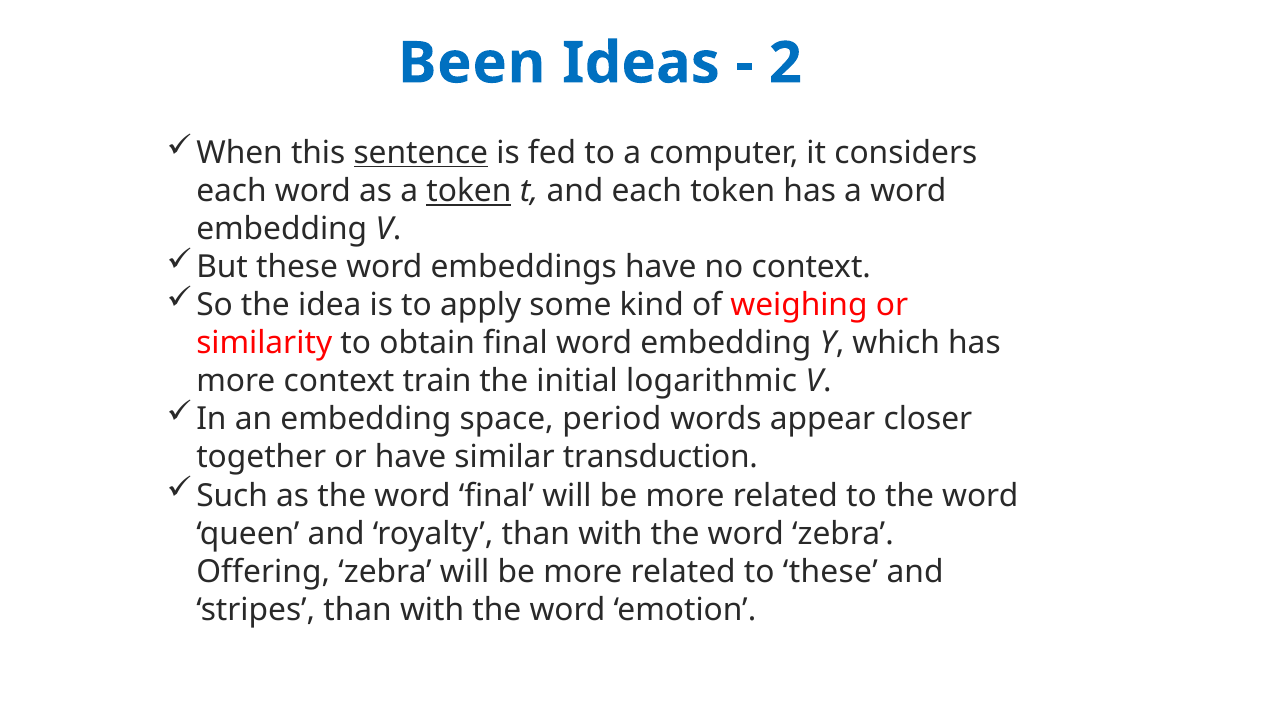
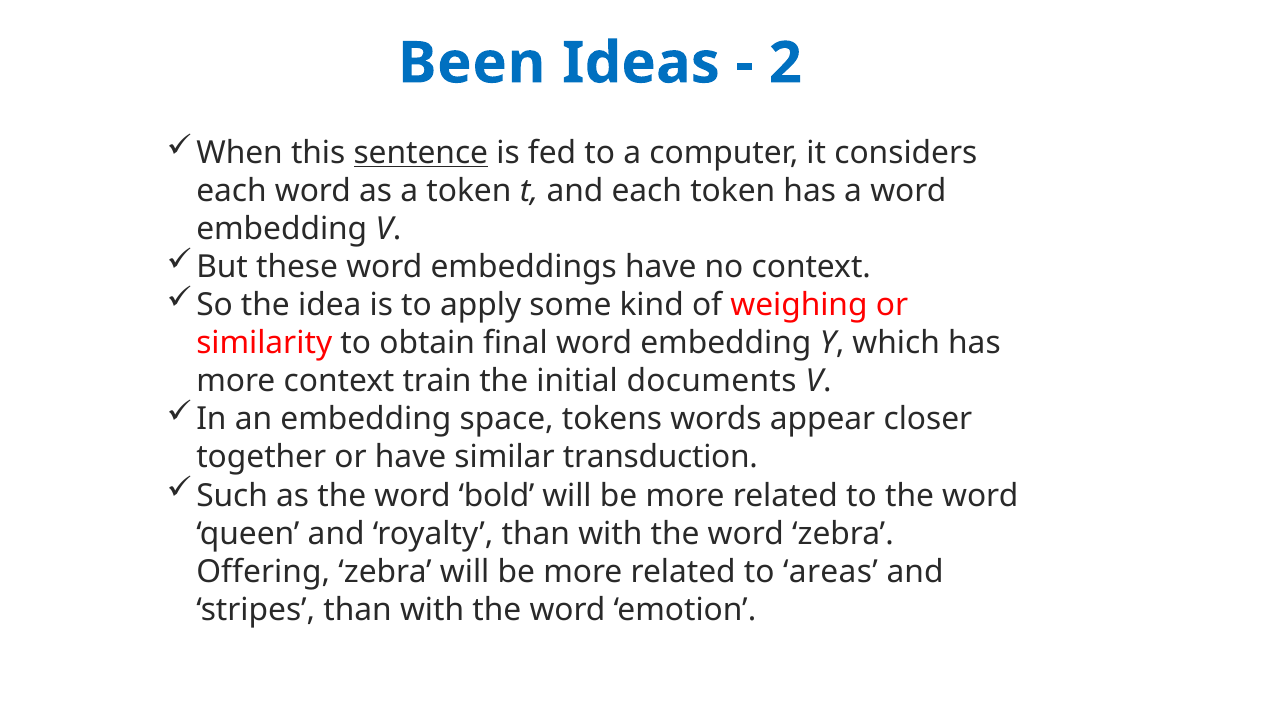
token at (469, 191) underline: present -> none
logarithmic: logarithmic -> documents
period: period -> tokens
word final: final -> bold
to these: these -> areas
